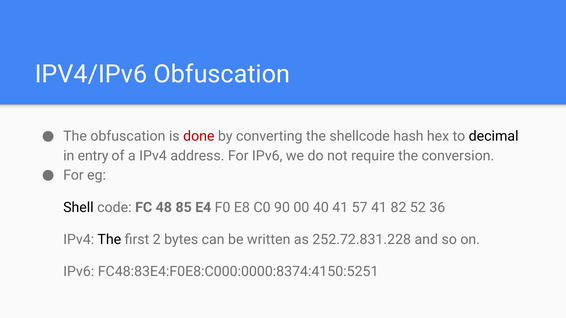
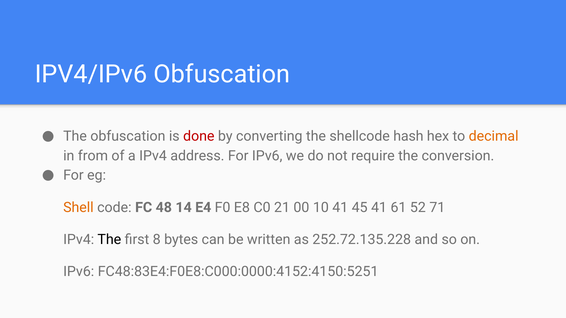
decimal colour: black -> orange
entry: entry -> from
Shell colour: black -> orange
85: 85 -> 14
90: 90 -> 21
40: 40 -> 10
57: 57 -> 45
82: 82 -> 61
36: 36 -> 71
2: 2 -> 8
252.72.831.228: 252.72.831.228 -> 252.72.135.228
FC48:83E4:F0E8:C000:0000:8374:4150:5251: FC48:83E4:F0E8:C000:0000:8374:4150:5251 -> FC48:83E4:F0E8:C000:0000:4152:4150:5251
